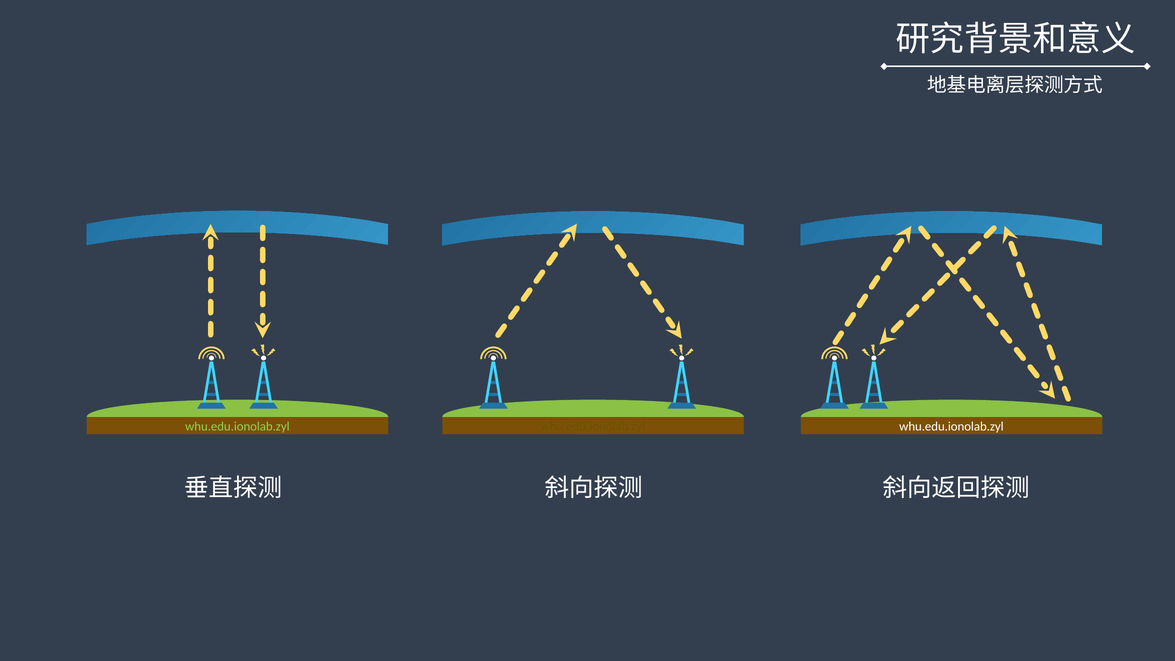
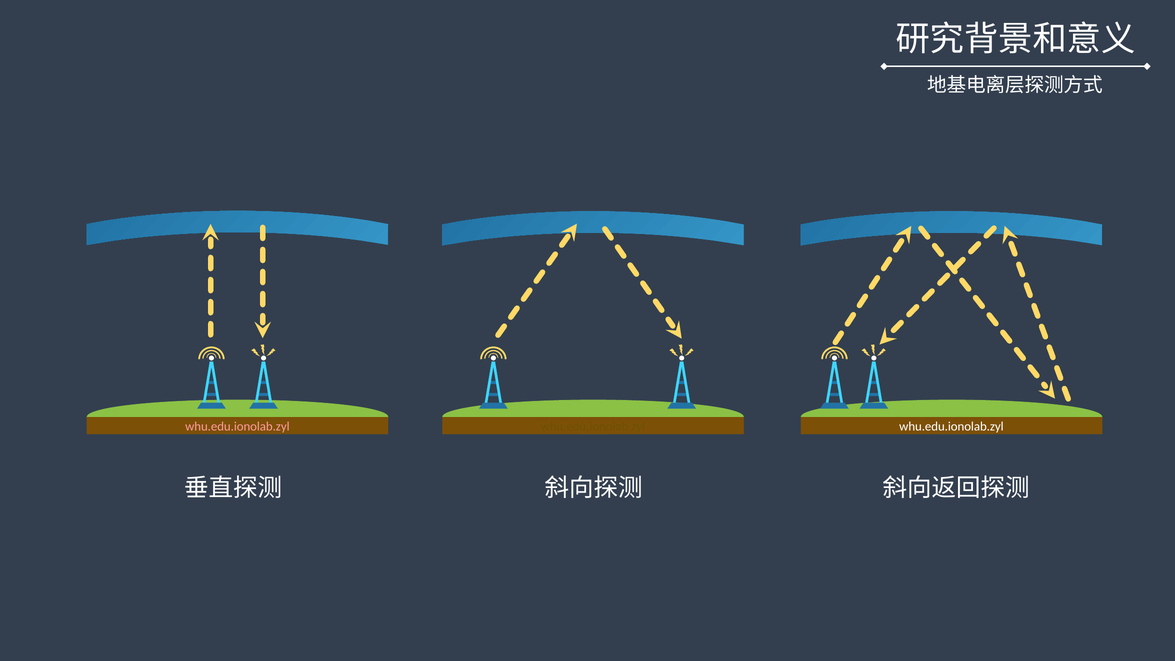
whu.edu.ionolab.zyl at (237, 427) colour: light green -> pink
